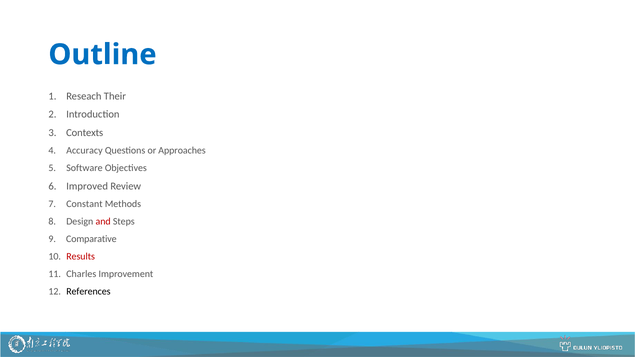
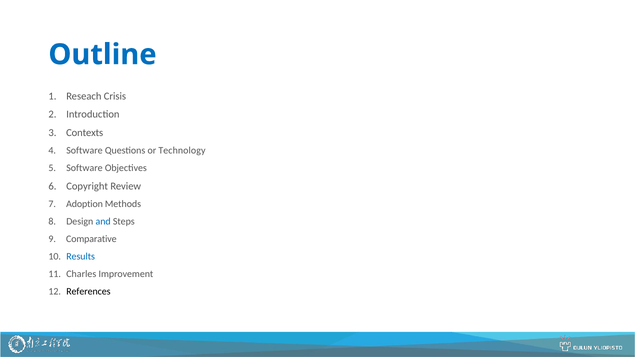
Their: Their -> Crisis
Accuracy at (84, 151): Accuracy -> Software
Approaches: Approaches -> Technology
Improved: Improved -> Copyright
Constant: Constant -> Adoption
and colour: red -> blue
Results colour: red -> blue
